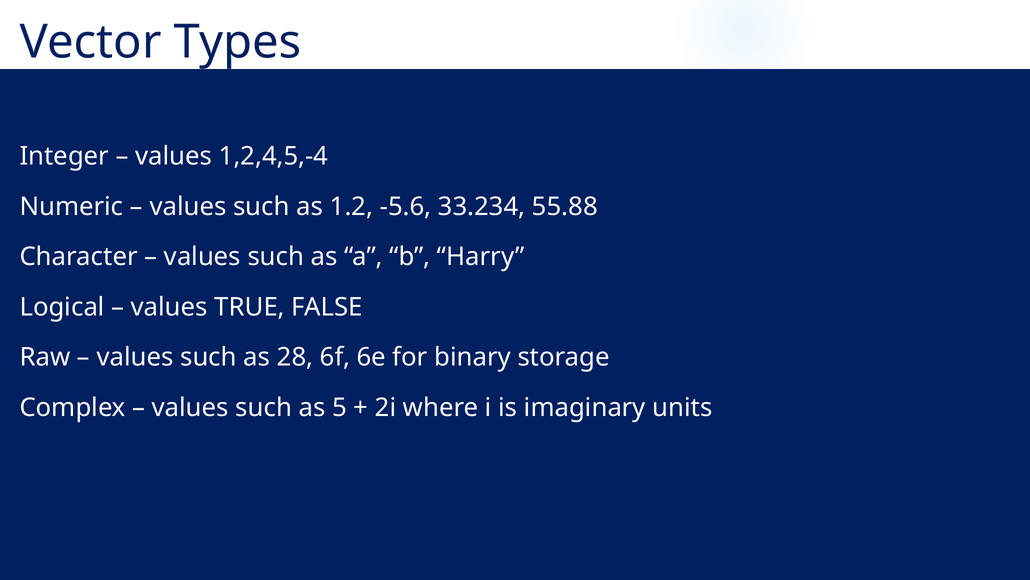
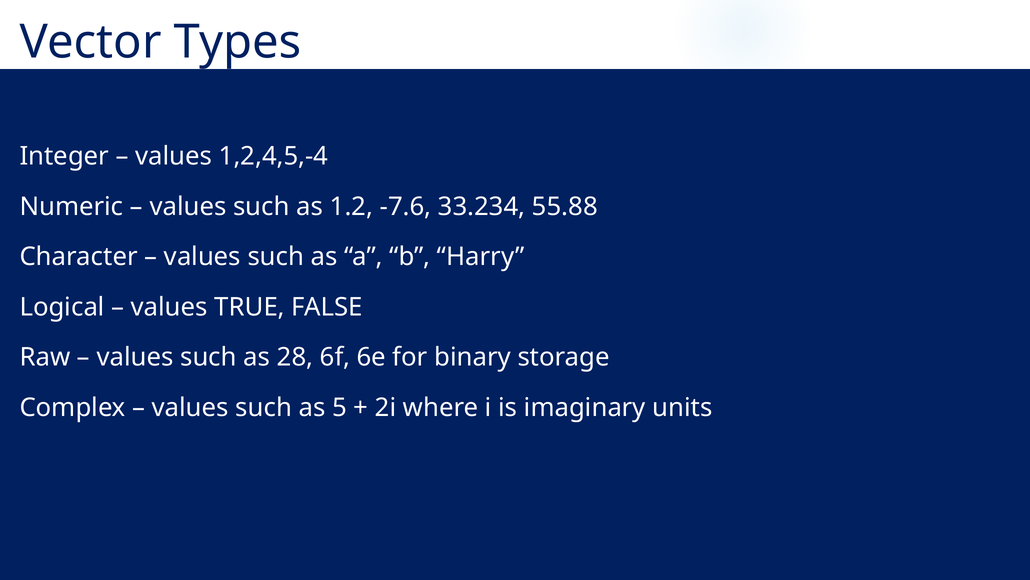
-5.6: -5.6 -> -7.6
